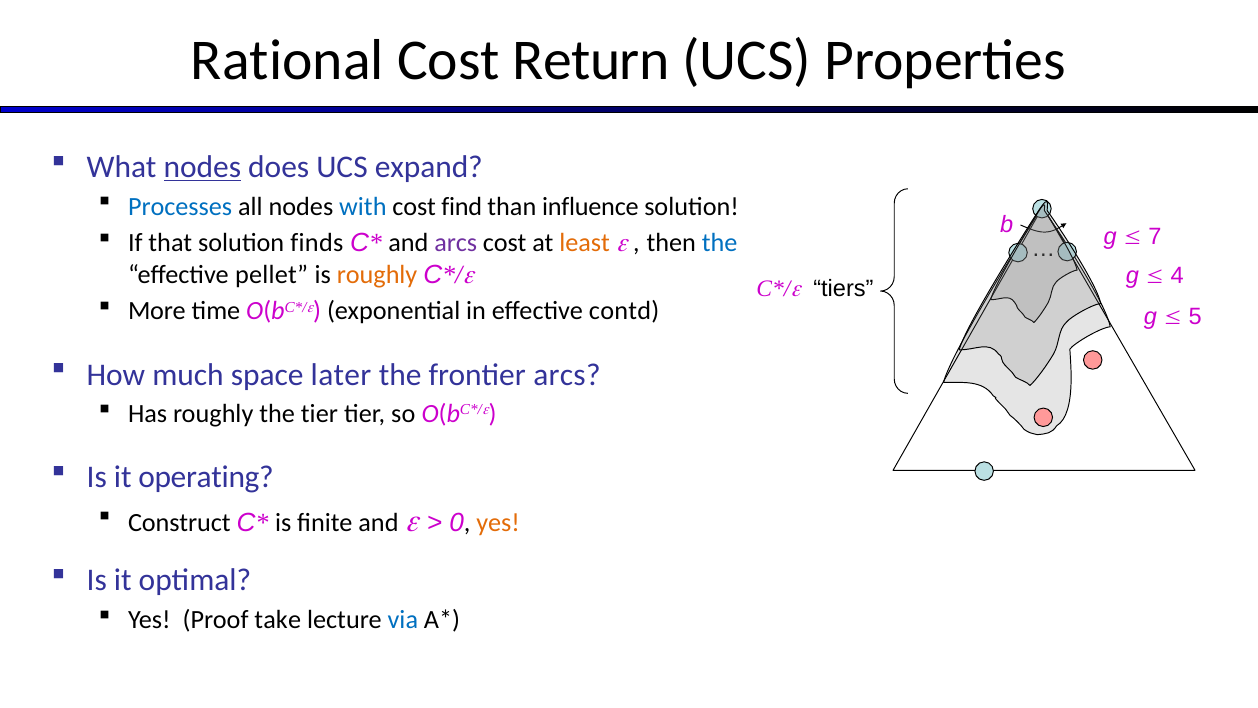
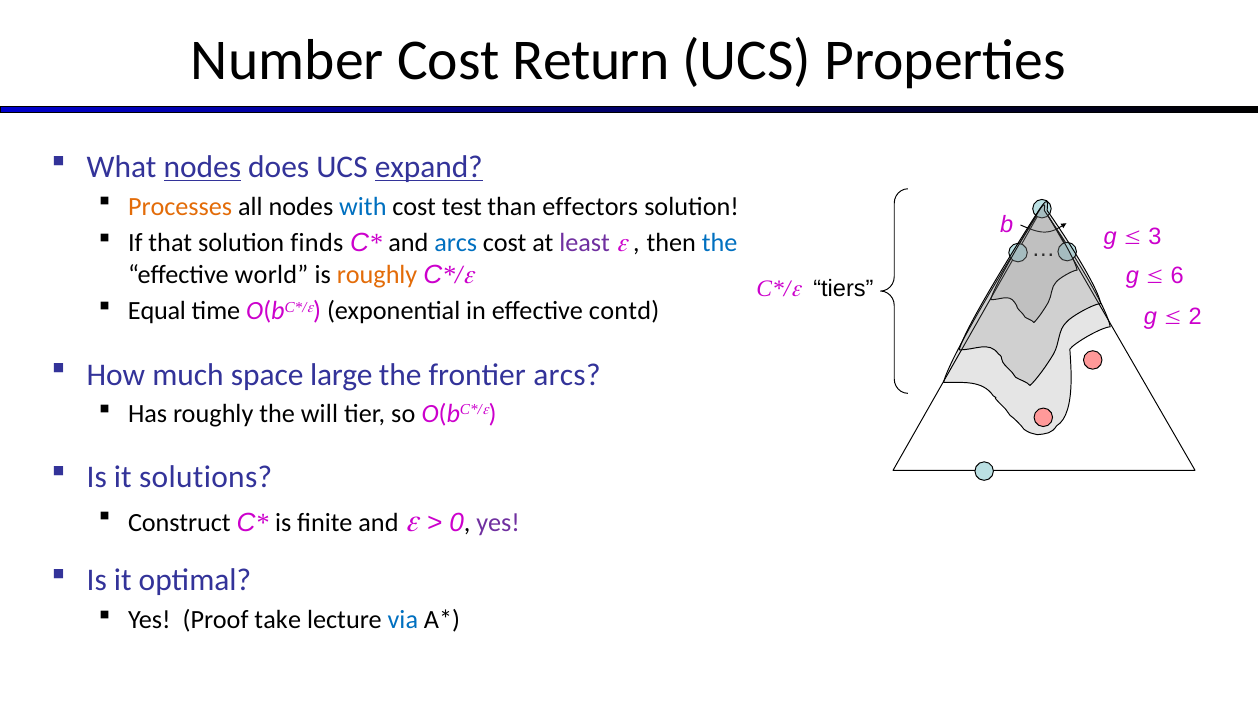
Rational: Rational -> Number
expand underline: none -> present
Processes colour: blue -> orange
find: find -> test
influence: influence -> effectors
7: 7 -> 3
arcs at (456, 243) colour: purple -> blue
least colour: orange -> purple
pellet: pellet -> world
4: 4 -> 6
More: More -> Equal
5: 5 -> 2
later: later -> large
the tier: tier -> will
operating: operating -> solutions
yes at (498, 523) colour: orange -> purple
